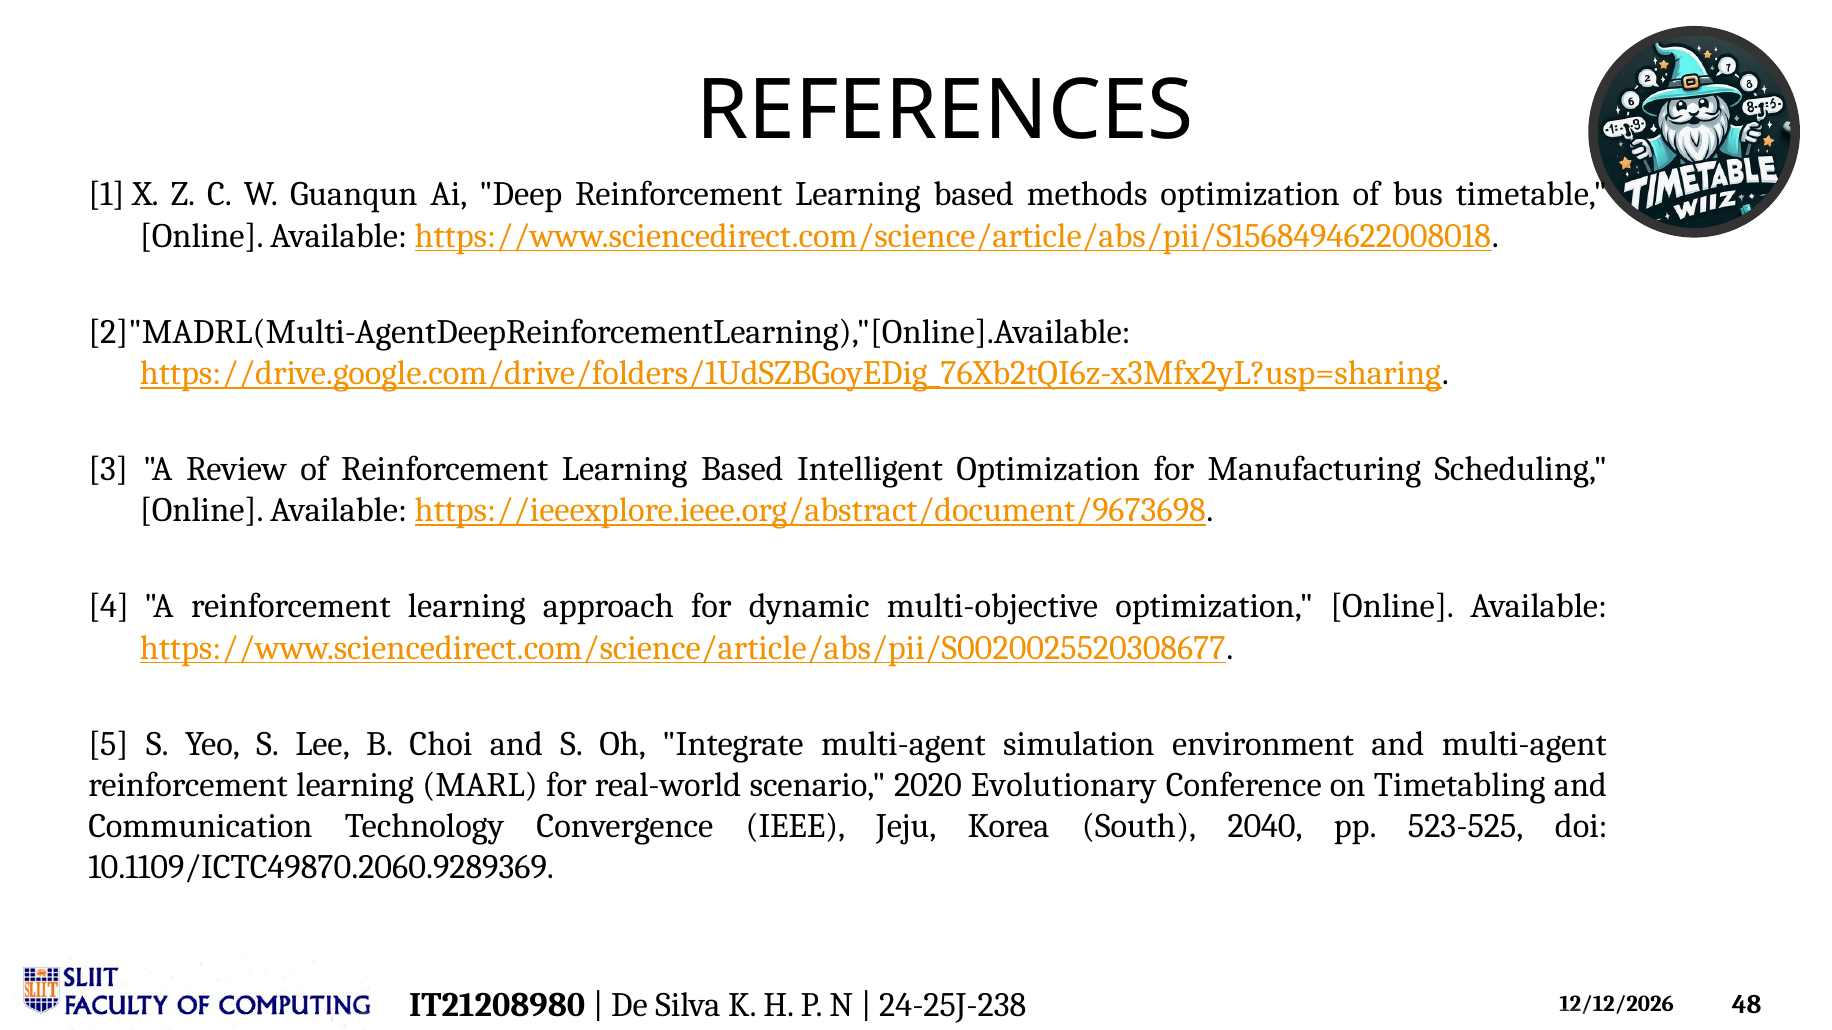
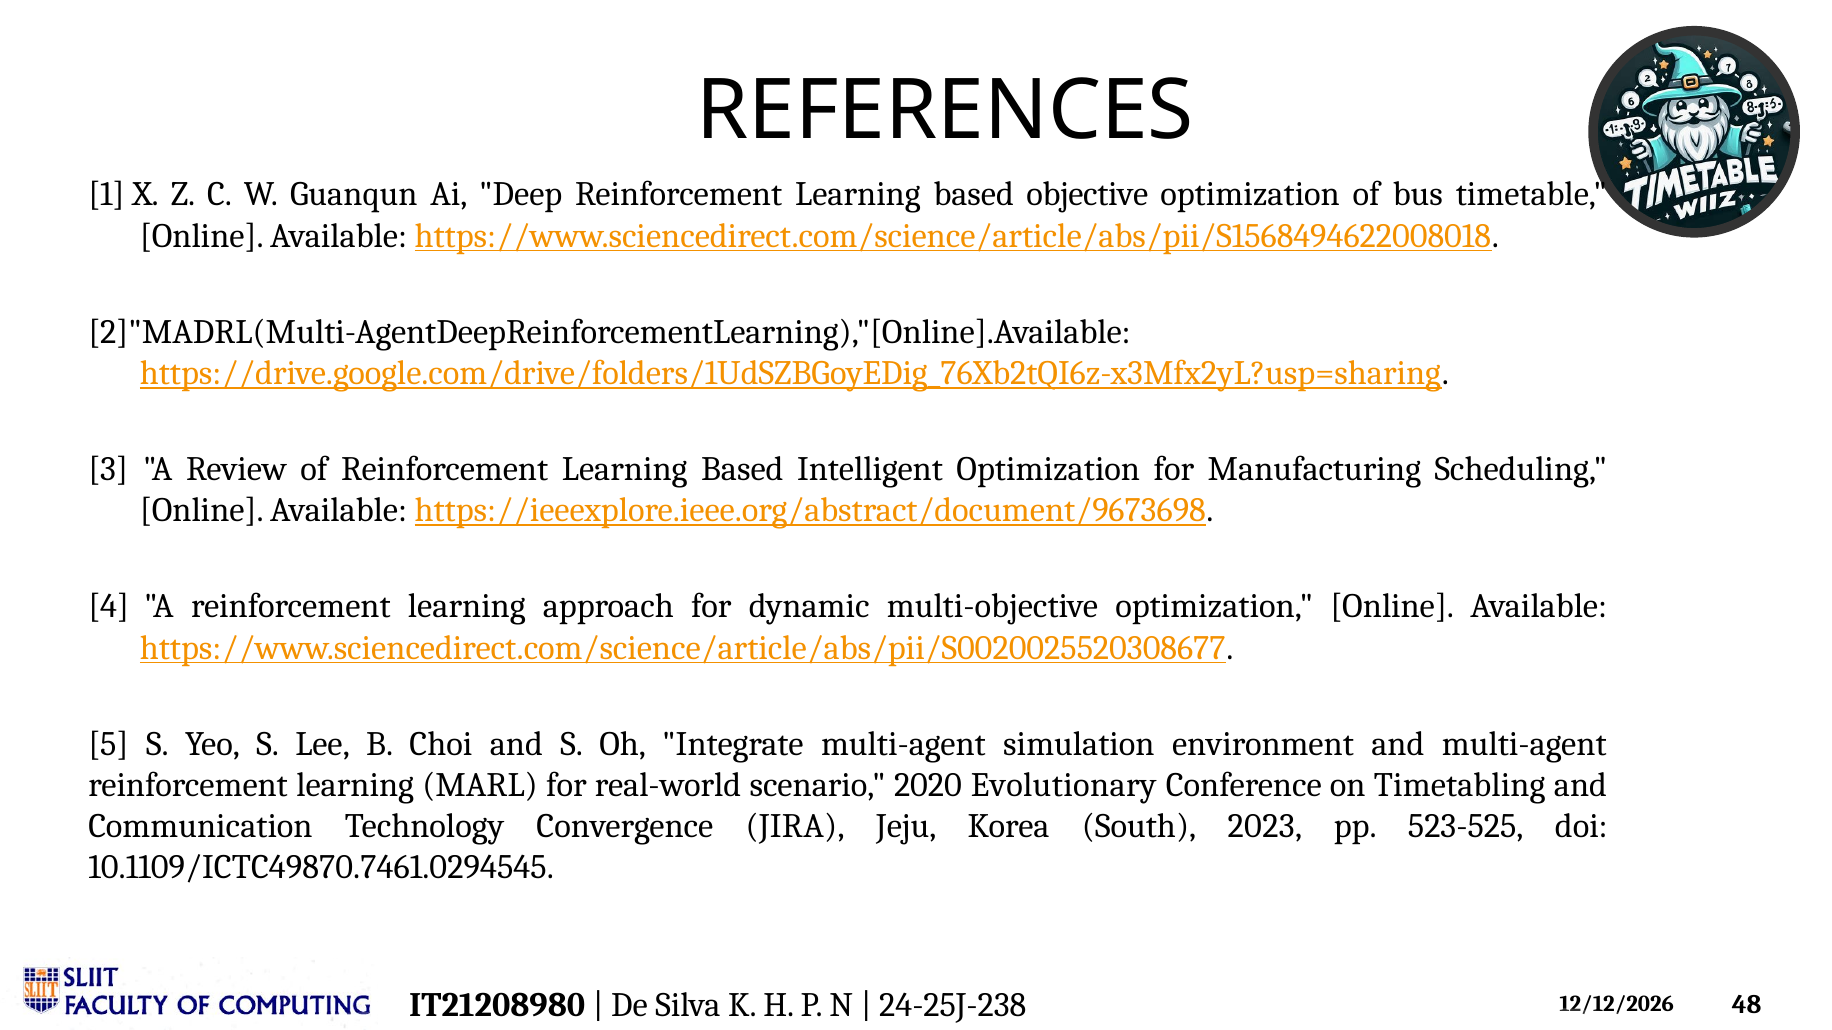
methods: methods -> objective
IEEE: IEEE -> JIRA
2040: 2040 -> 2023
10.1109/ICTC49870.2060.9289369: 10.1109/ICTC49870.2060.9289369 -> 10.1109/ICTC49870.7461.0294545
